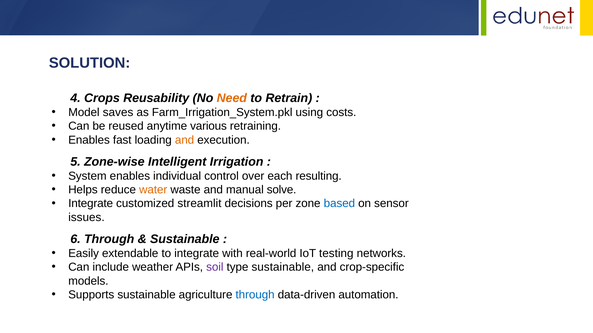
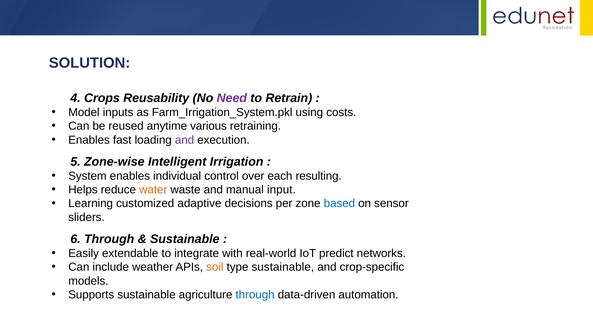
Need colour: orange -> purple
saves: saves -> inputs
and at (185, 140) colour: orange -> purple
solve: solve -> input
Integrate at (91, 204): Integrate -> Learning
streamlit: streamlit -> adaptive
issues: issues -> sliders
testing: testing -> predict
soil colour: purple -> orange
